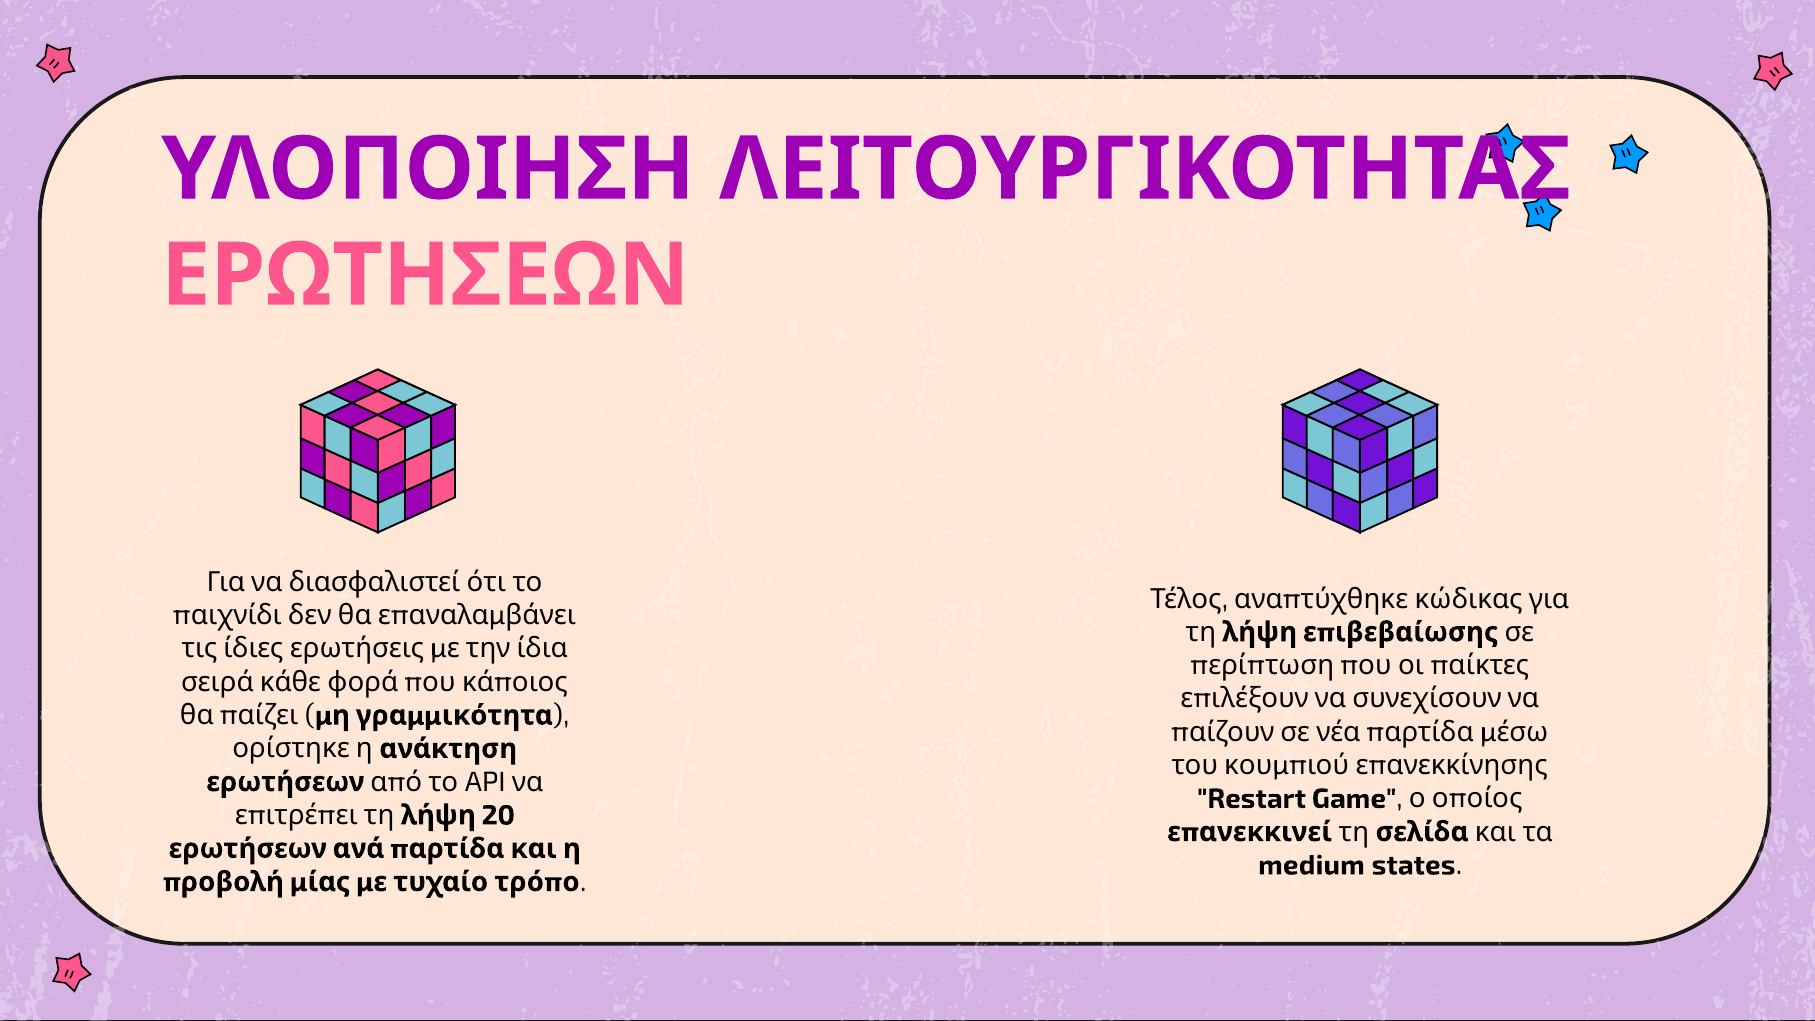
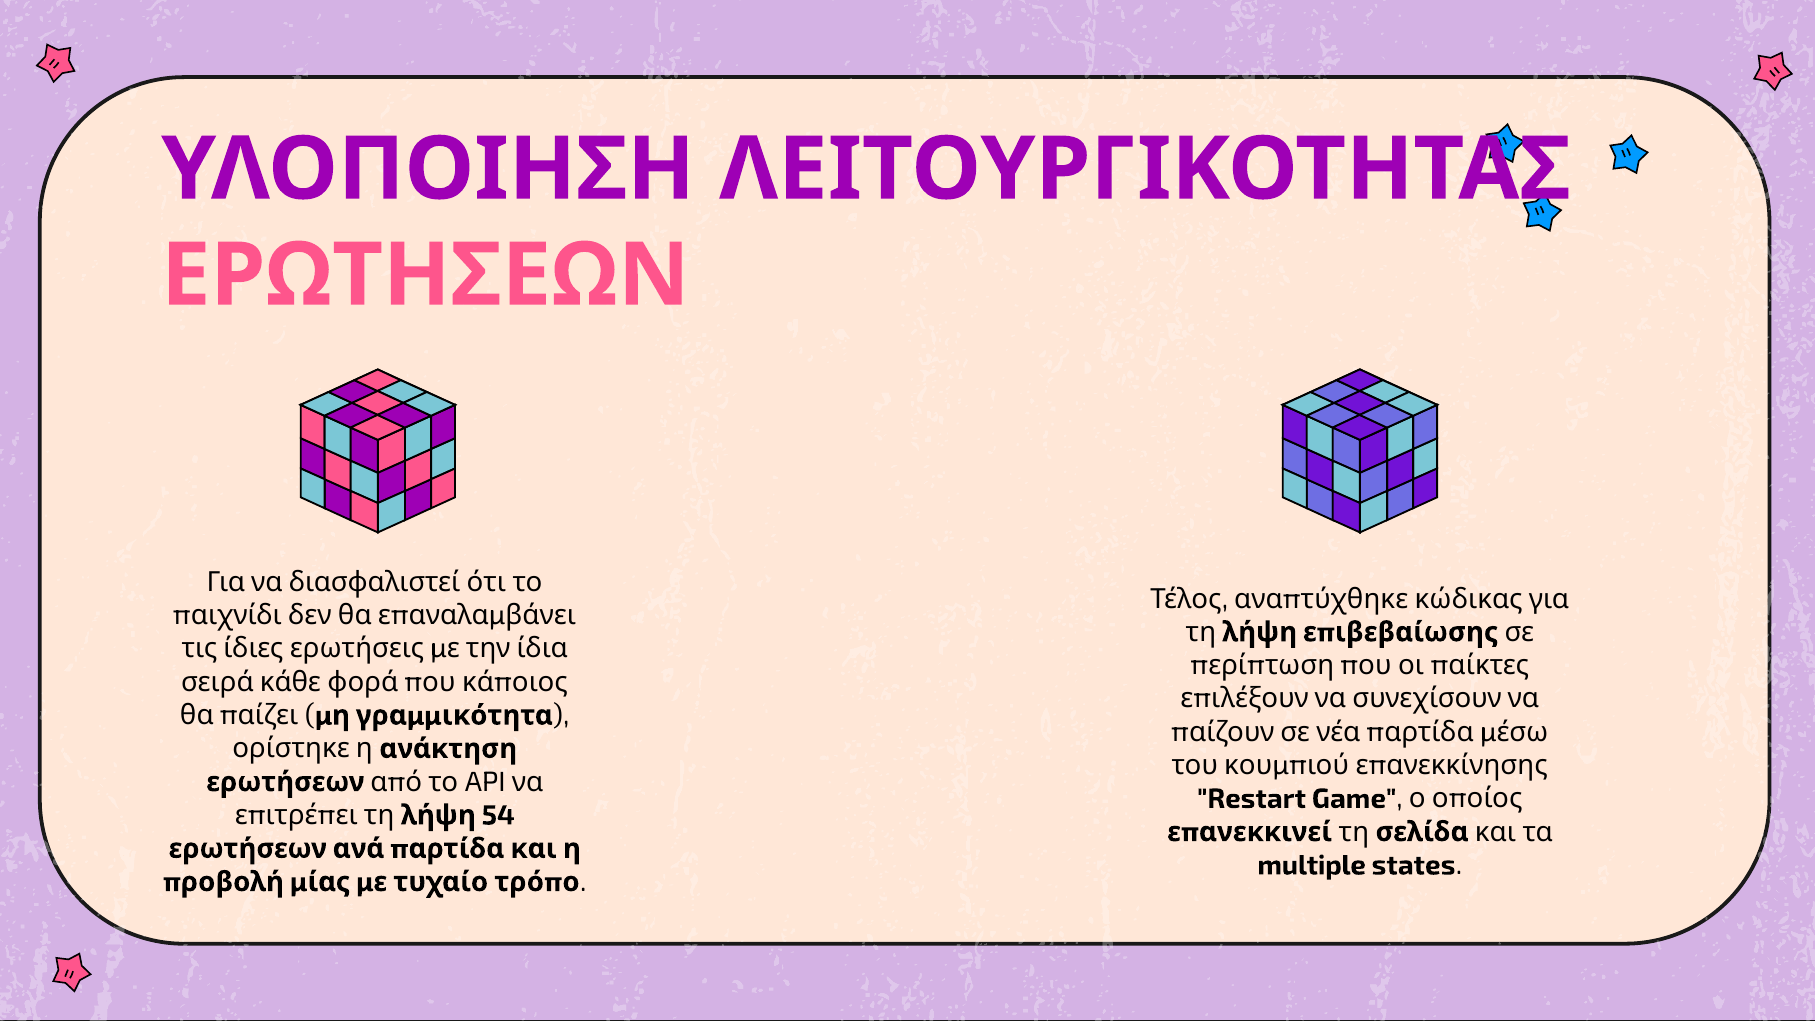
20: 20 -> 54
medium: medium -> multiple
